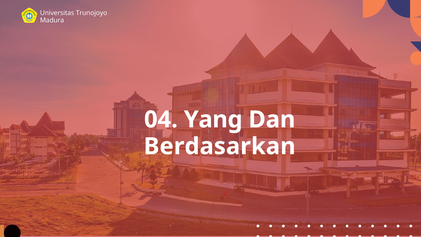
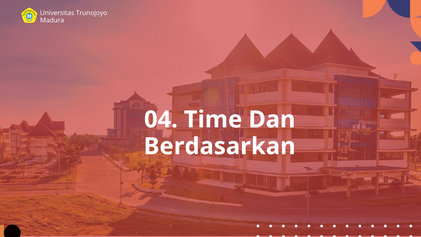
Yang: Yang -> Time
